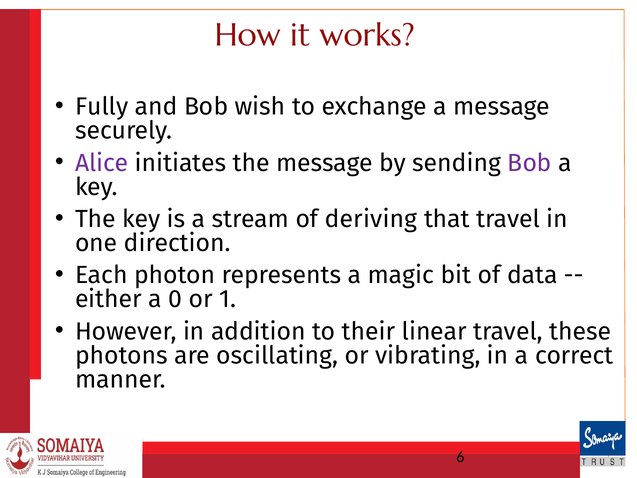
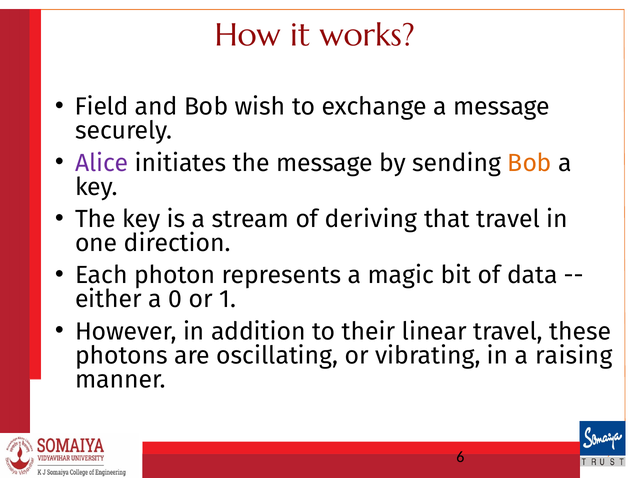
Fully: Fully -> Field
Bob at (530, 163) colour: purple -> orange
correct: correct -> raising
